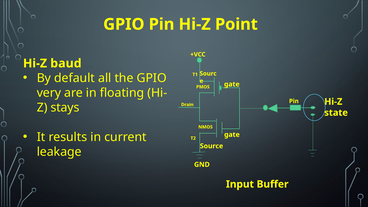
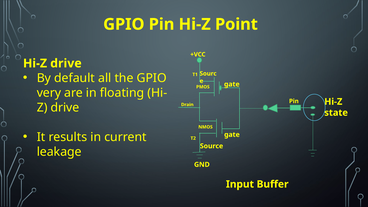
Hi-Z baud: baud -> drive
stays at (65, 108): stays -> drive
